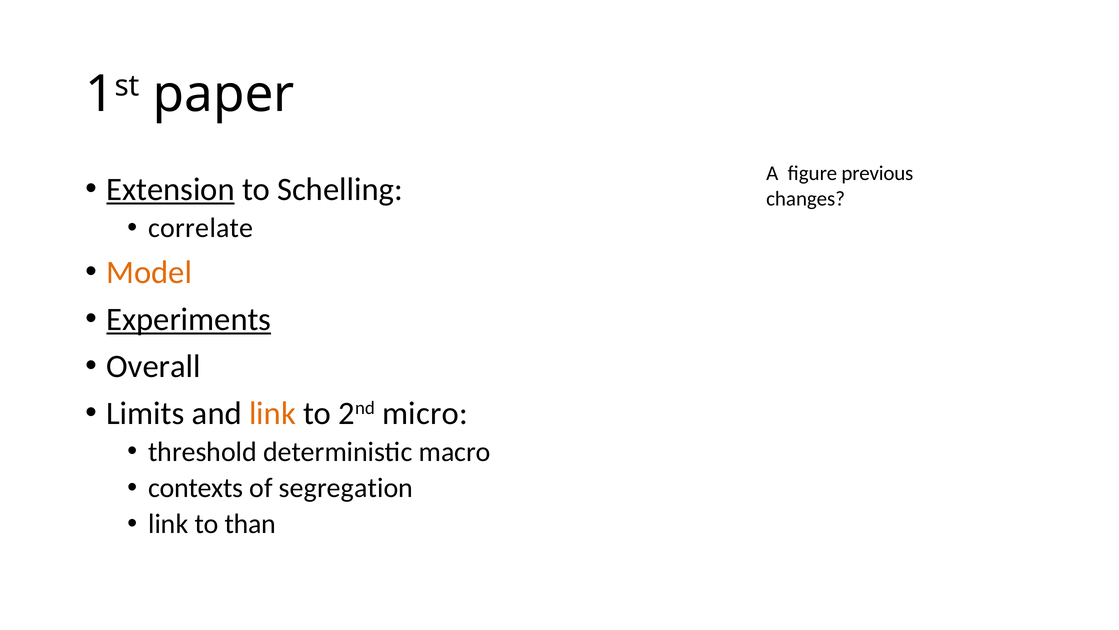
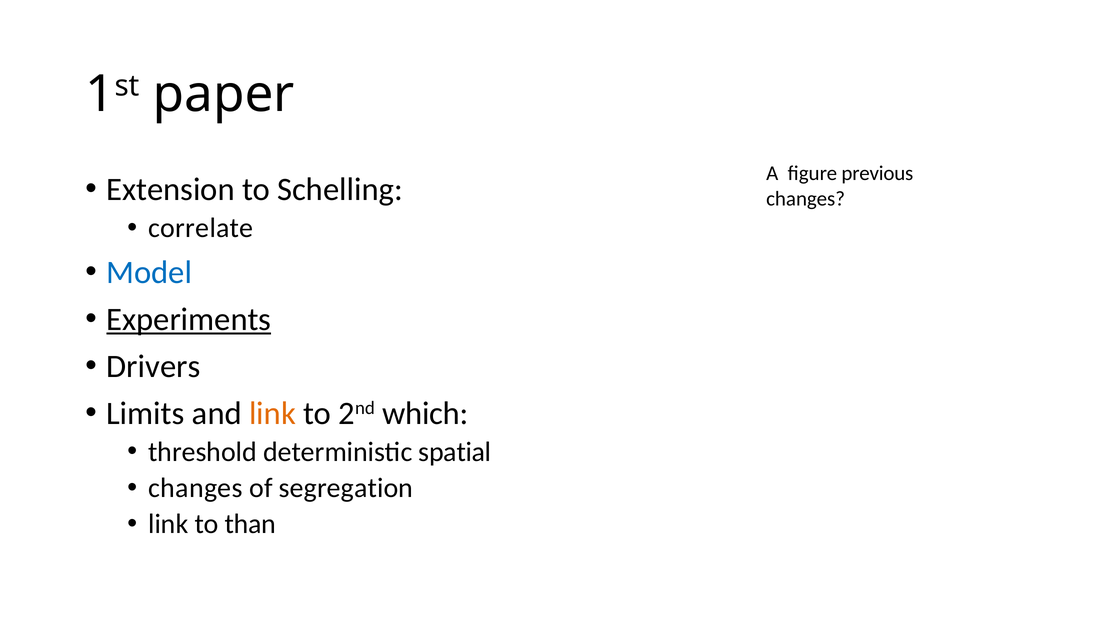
Extension underline: present -> none
Model colour: orange -> blue
Overall: Overall -> Drivers
micro: micro -> which
macro: macro -> spatial
contexts at (196, 487): contexts -> changes
